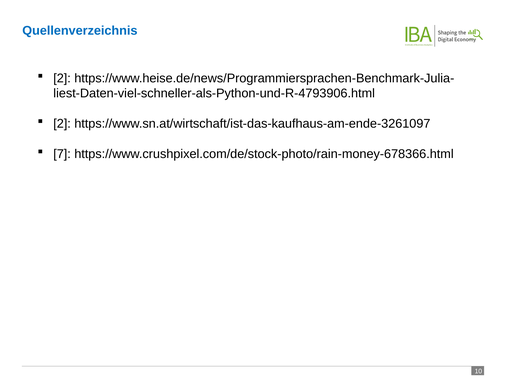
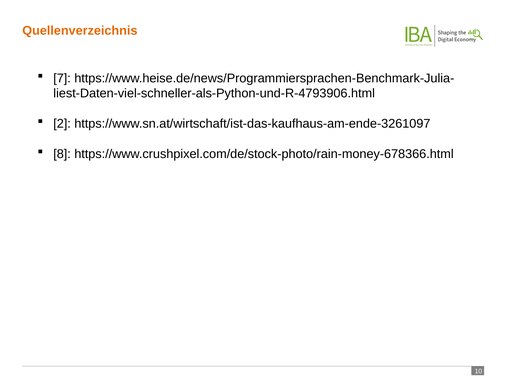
Quellenverzeichnis colour: blue -> orange
2 at (62, 78): 2 -> 7
7: 7 -> 8
